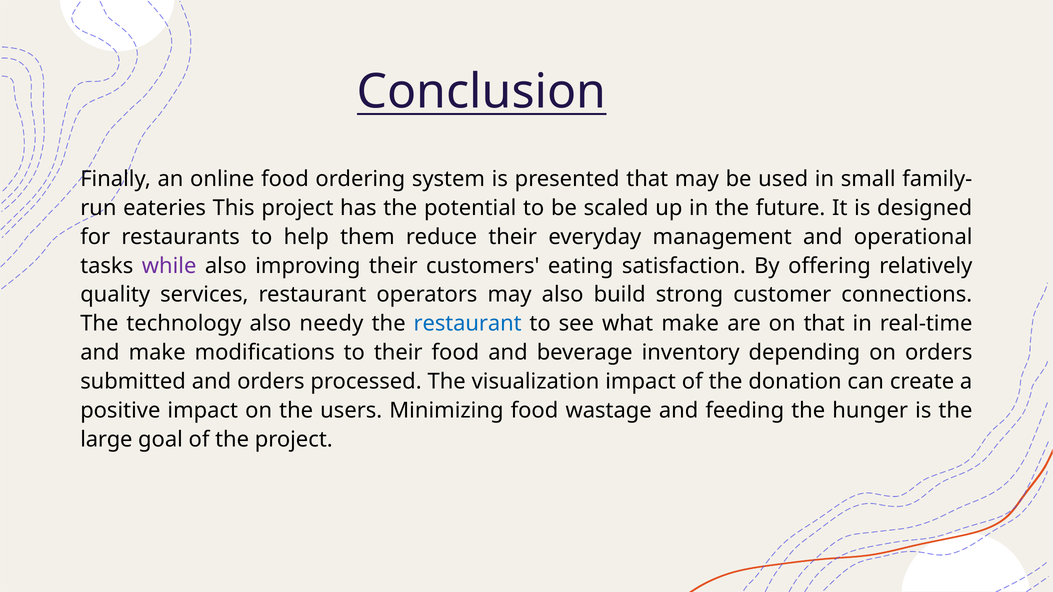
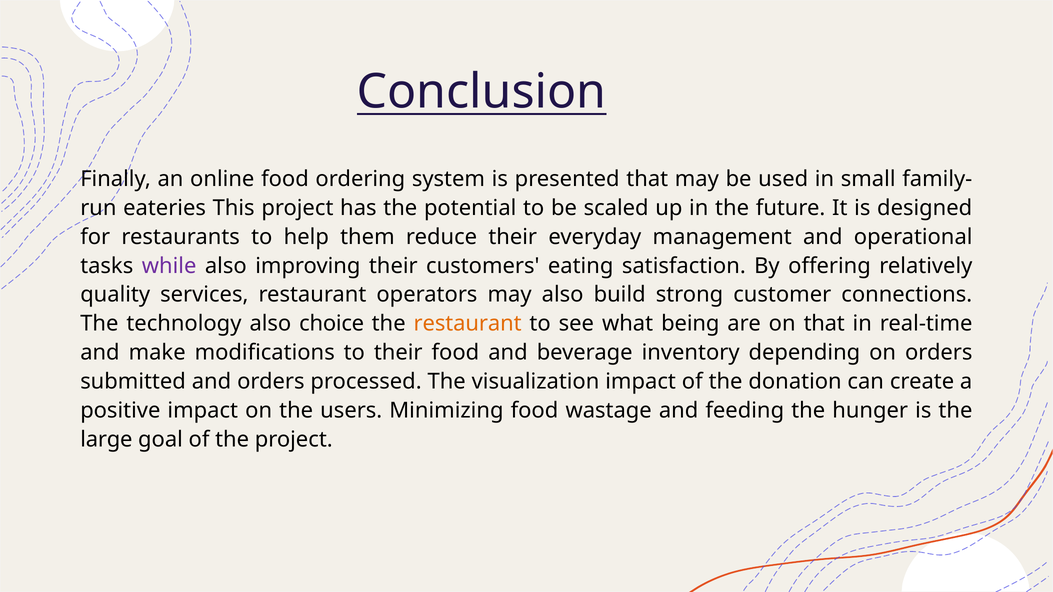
needy: needy -> choice
restaurant at (468, 324) colour: blue -> orange
what make: make -> being
